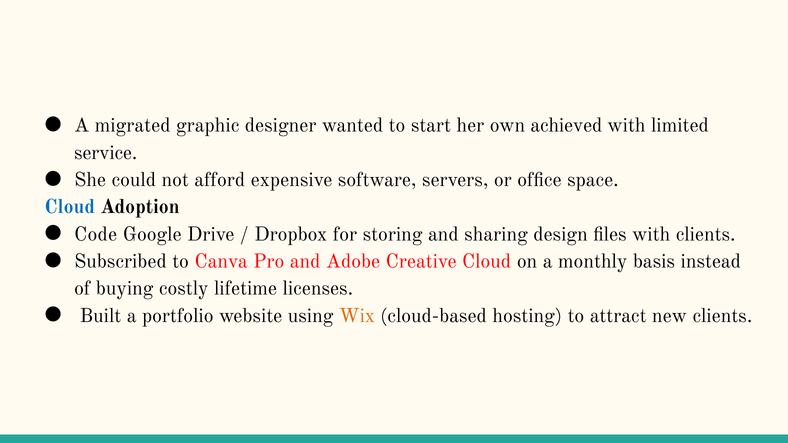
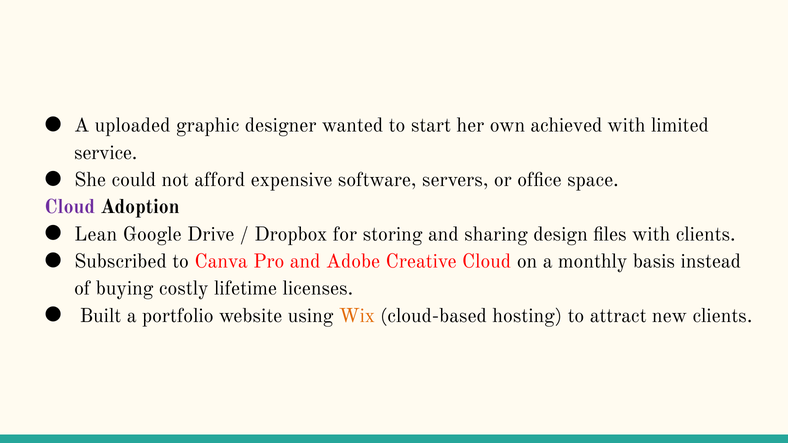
migrated: migrated -> uploaded
Cloud at (70, 207) colour: blue -> purple
Code: Code -> Lean
